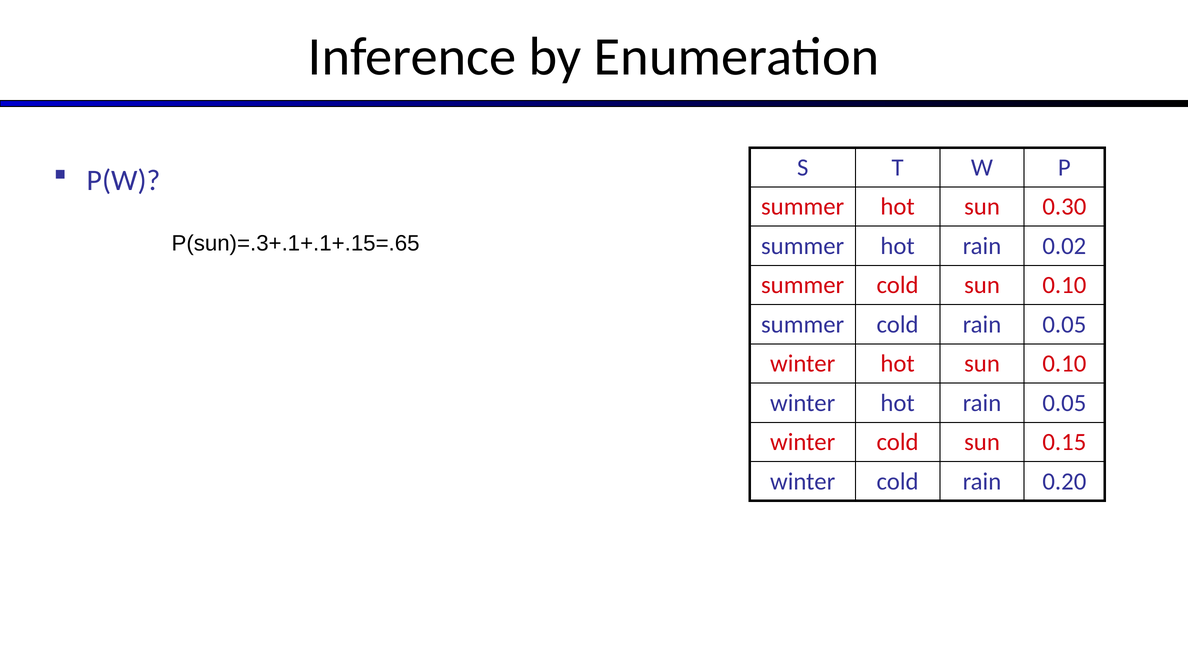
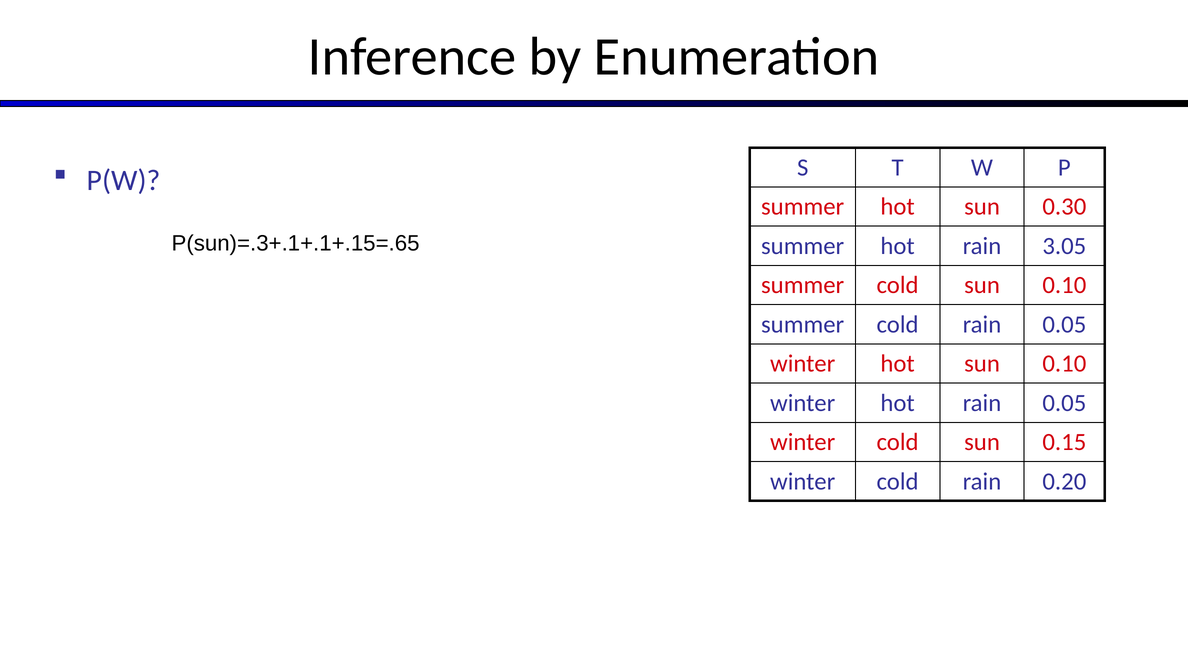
0.02: 0.02 -> 3.05
